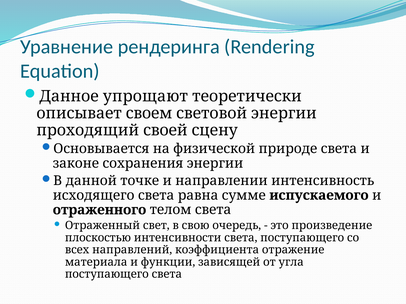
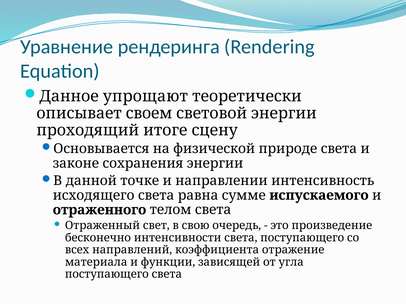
своей: своей -> итоге
плоскостью: плоскостью -> бесконечно
